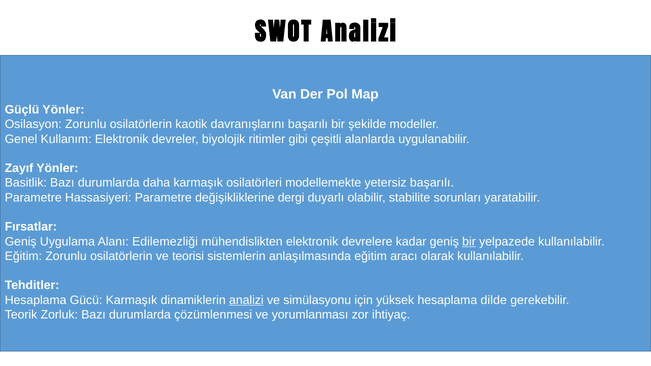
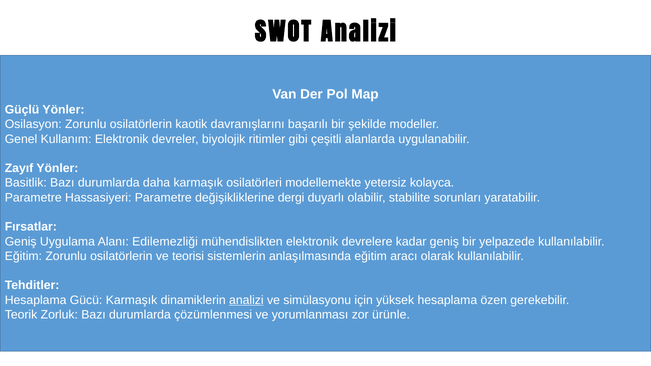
yetersiz başarılı: başarılı -> kolayca
bir at (469, 242) underline: present -> none
dilde: dilde -> özen
ihtiyaç: ihtiyaç -> ürünle
